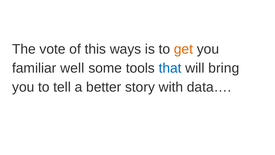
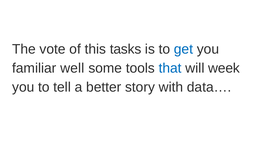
ways: ways -> tasks
get colour: orange -> blue
bring: bring -> week
